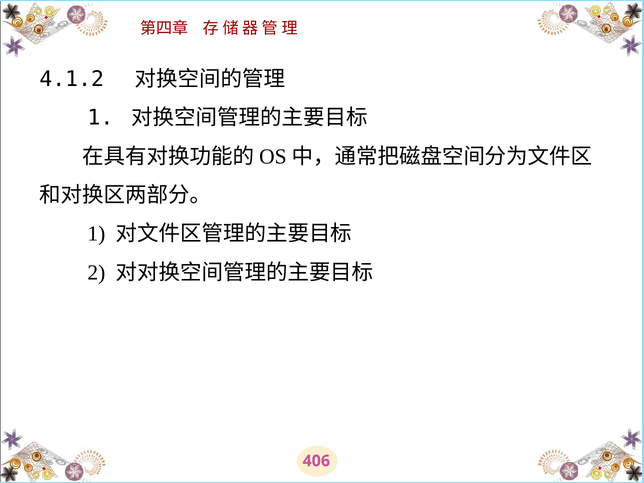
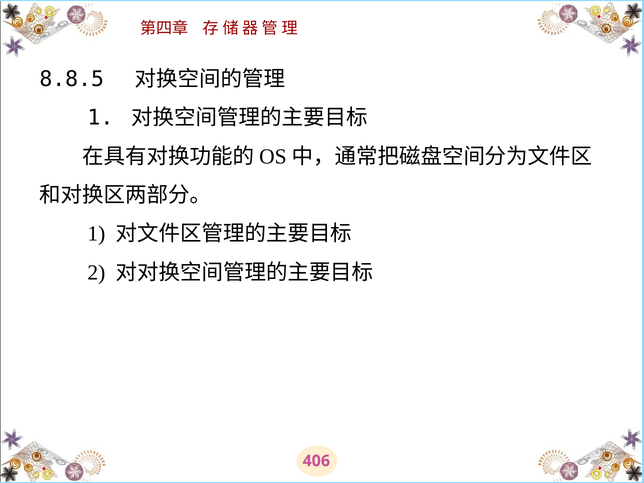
4.1.2: 4.1.2 -> 8.8.5
